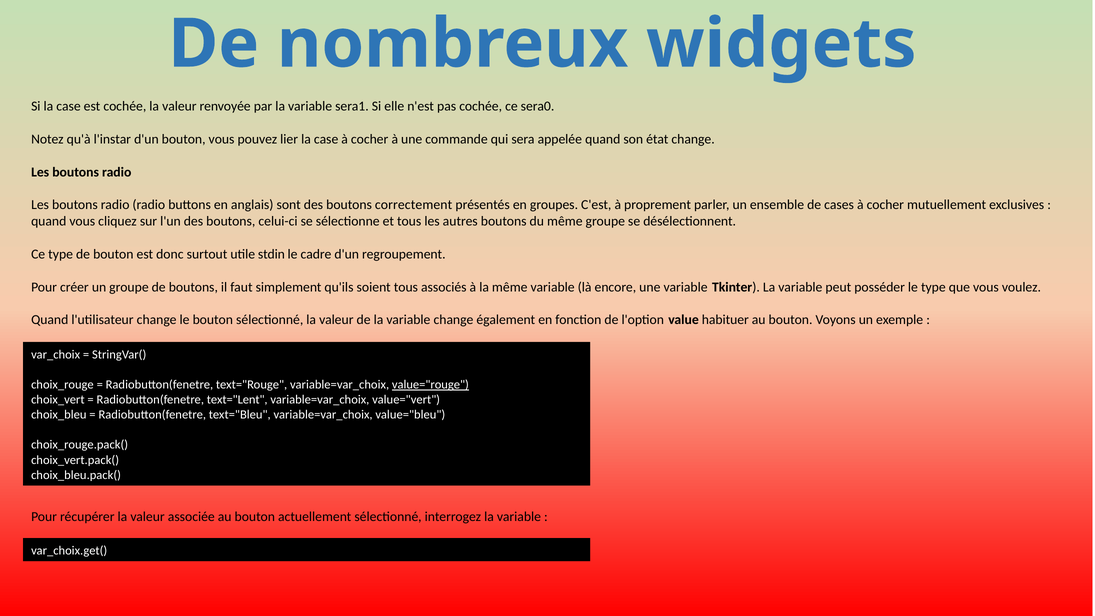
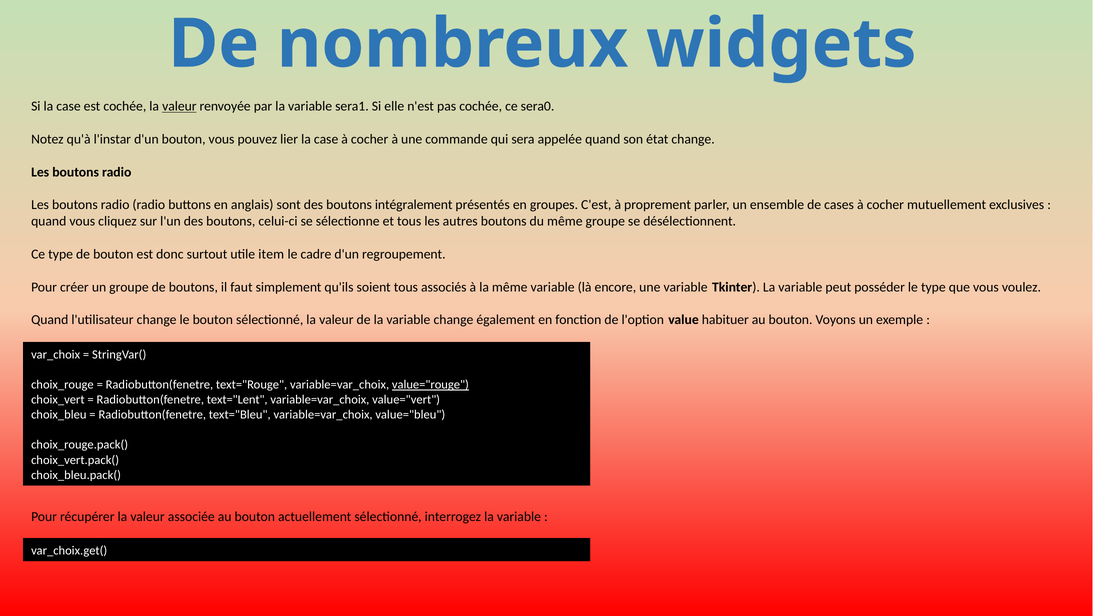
valeur at (179, 106) underline: none -> present
correctement: correctement -> intégralement
stdin: stdin -> item
